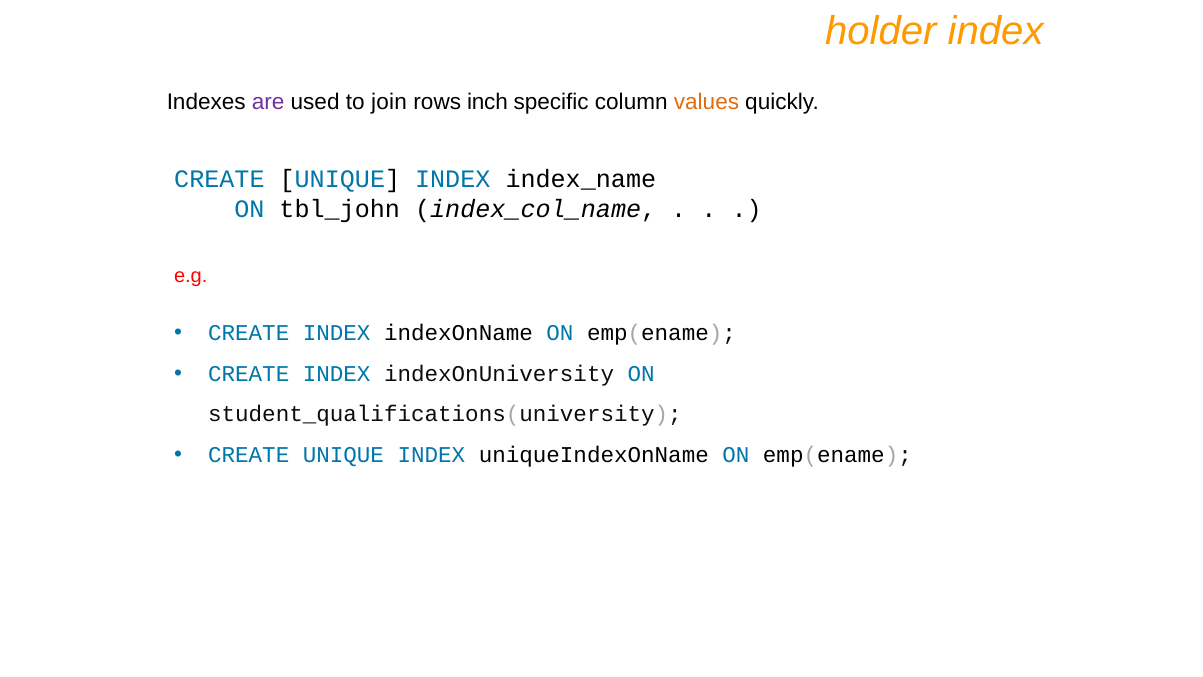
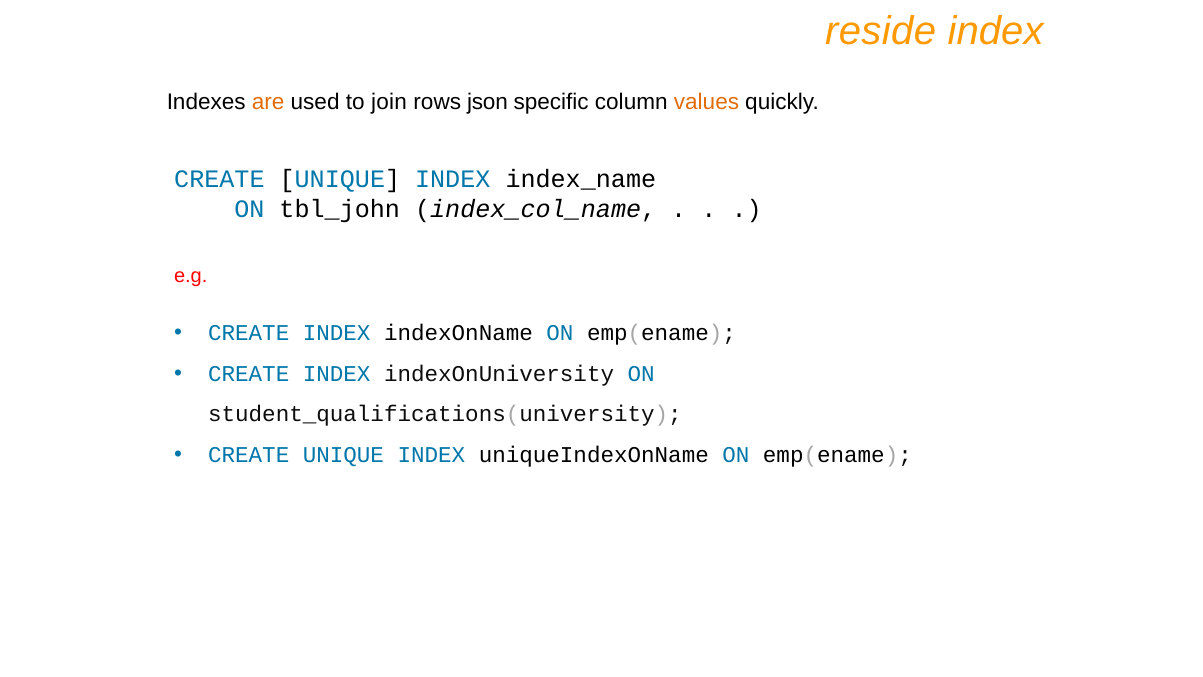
holder: holder -> reside
are colour: purple -> orange
inch: inch -> json
